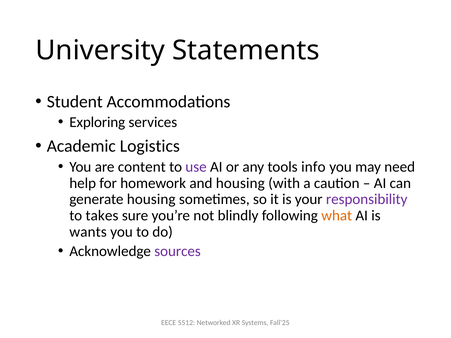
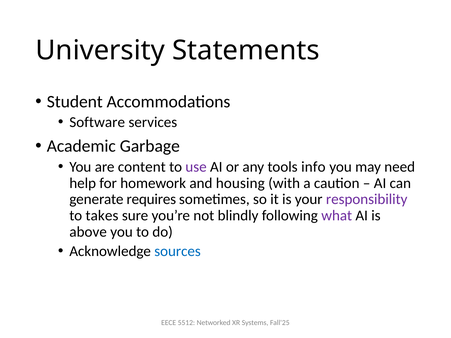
Exploring: Exploring -> Software
Logistics: Logistics -> Garbage
generate housing: housing -> requires
what colour: orange -> purple
wants: wants -> above
sources colour: purple -> blue
